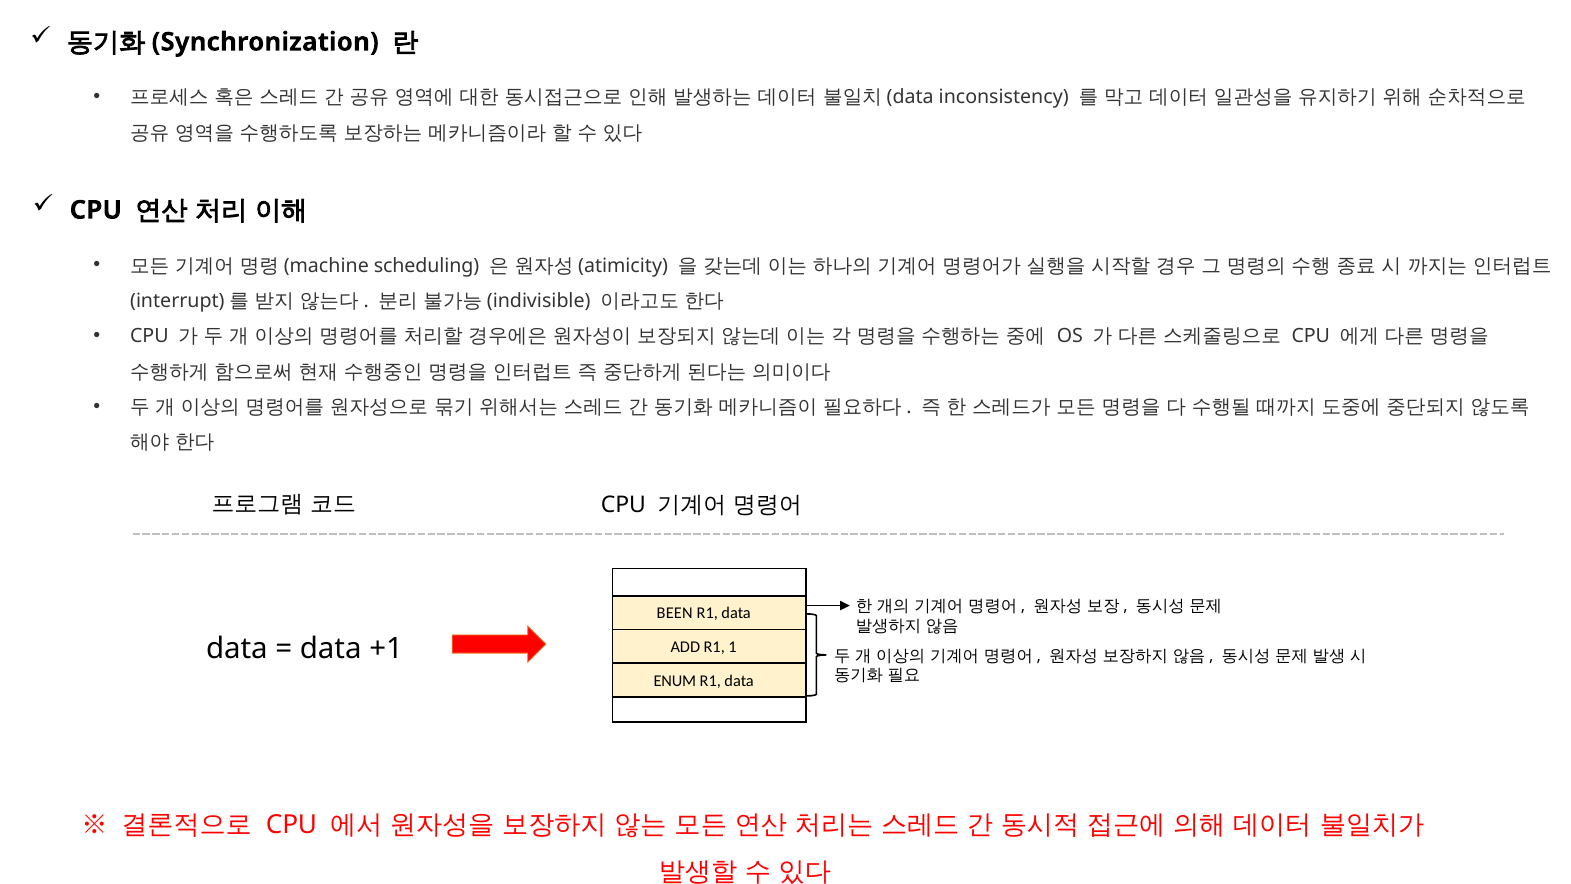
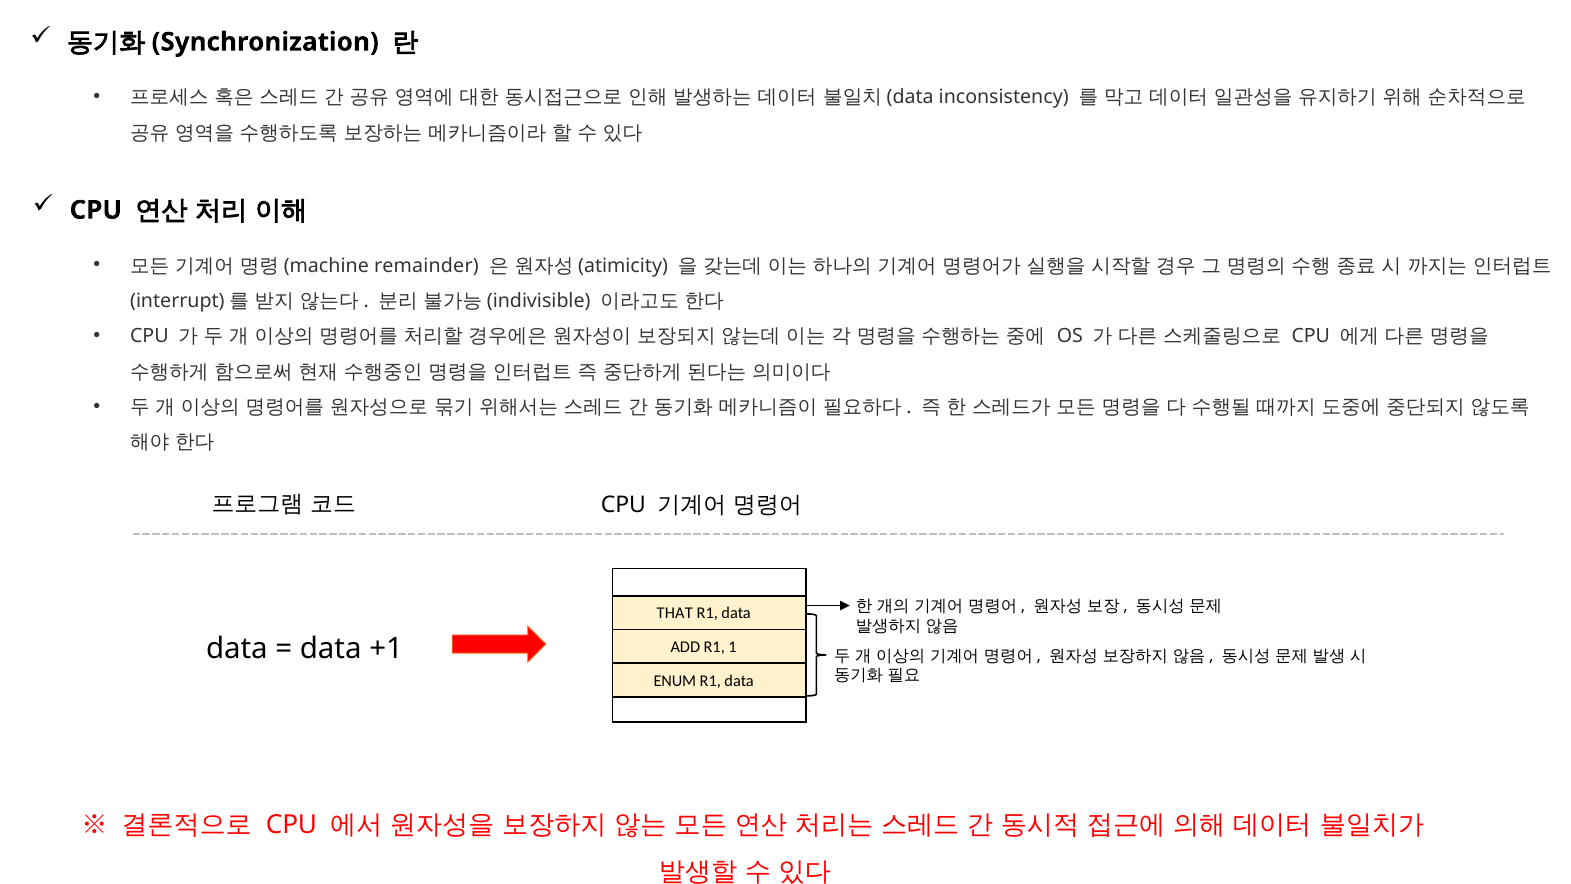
scheduling: scheduling -> remainder
BEEN: BEEN -> THAT
